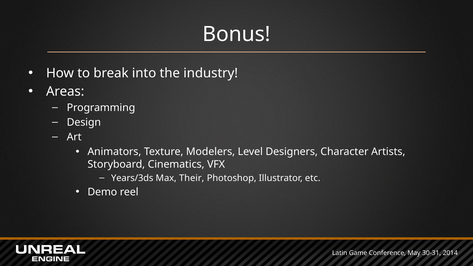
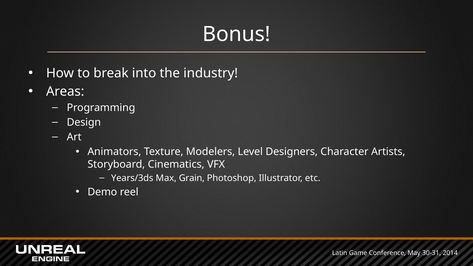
Their: Their -> Grain
